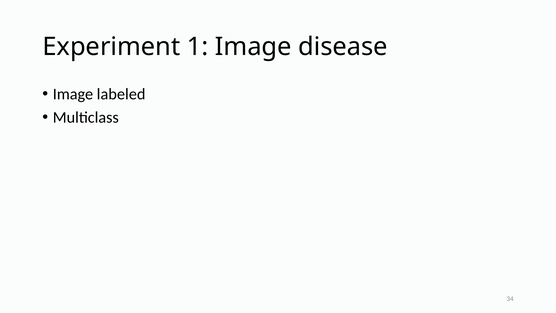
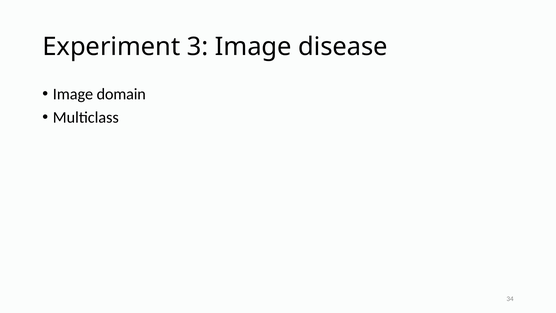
1: 1 -> 3
labeled: labeled -> domain
